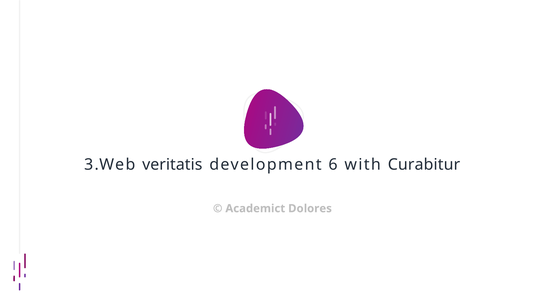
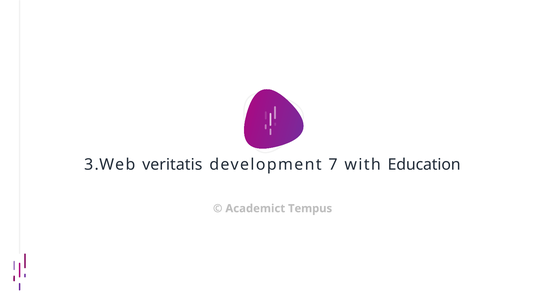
6: 6 -> 7
Curabitur: Curabitur -> Education
Dolores: Dolores -> Tempus
